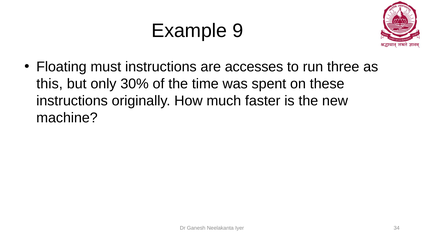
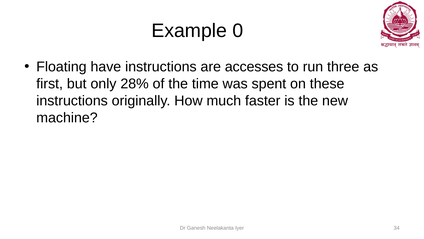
9: 9 -> 0
must: must -> have
this: this -> first
30%: 30% -> 28%
